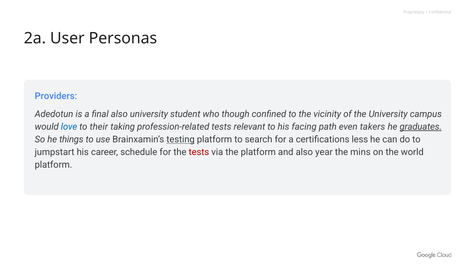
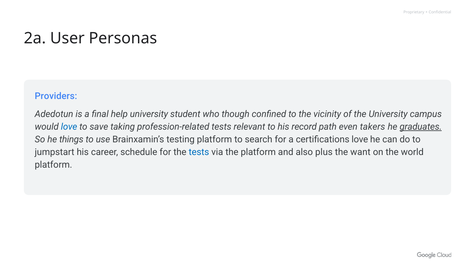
final also: also -> help
their: their -> save
facing: facing -> record
testing underline: present -> none
certifications less: less -> love
tests at (199, 152) colour: red -> blue
year: year -> plus
mins: mins -> want
